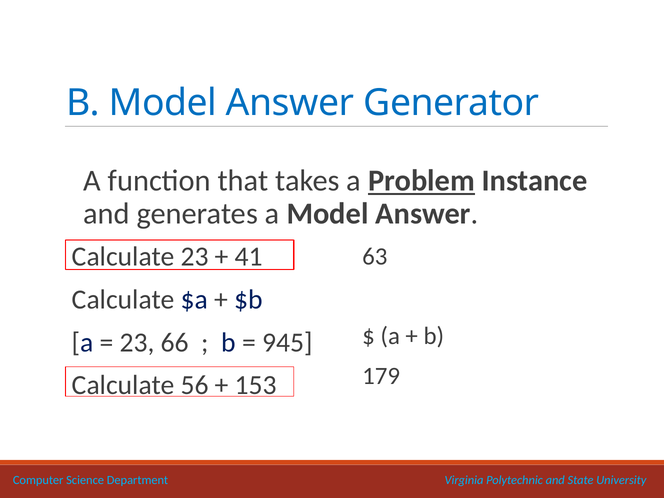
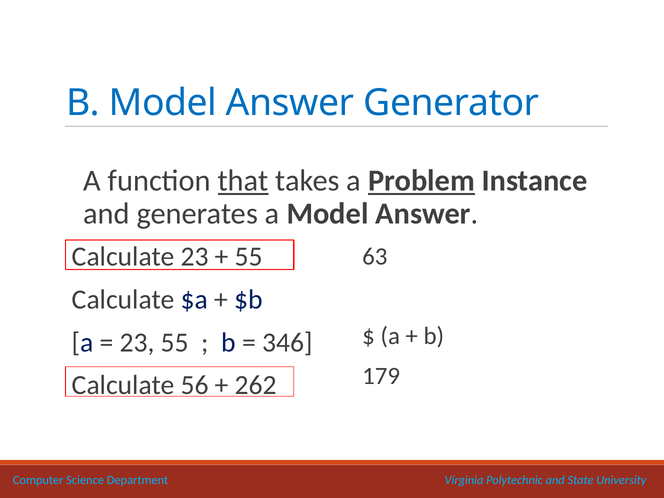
that underline: none -> present
41 at (249, 257): 41 -> 55
23 66: 66 -> 55
945: 945 -> 346
153: 153 -> 262
